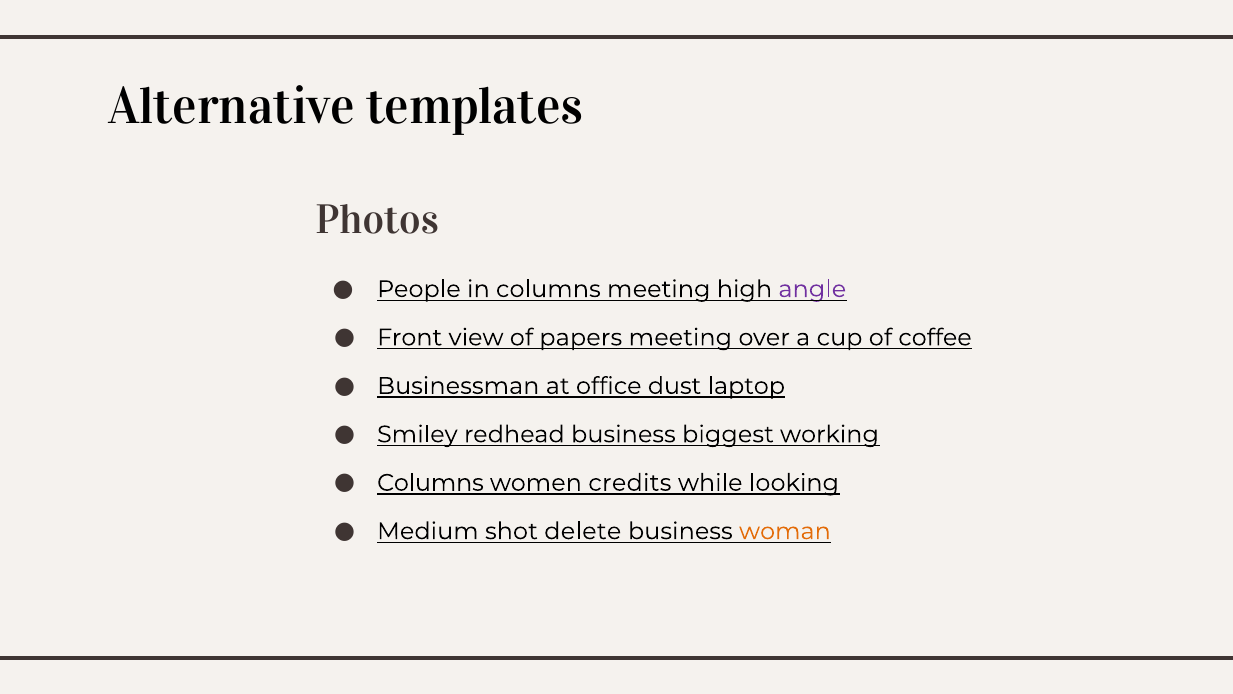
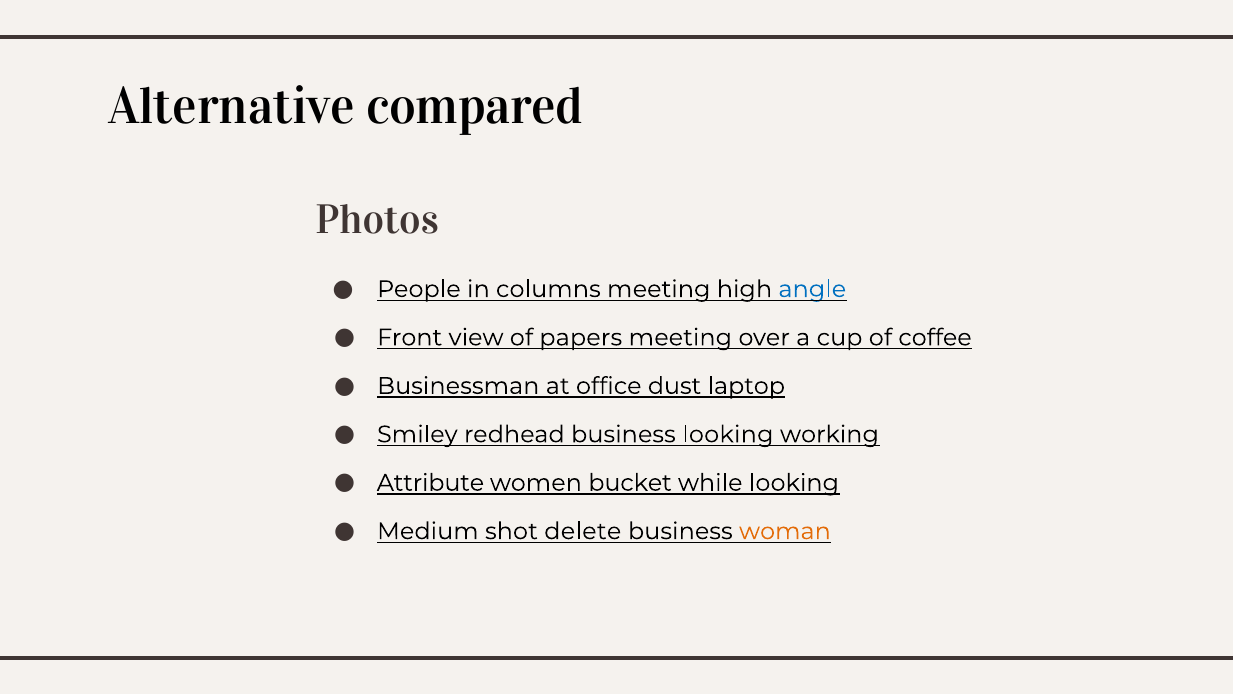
templates: templates -> compared
angle colour: purple -> blue
business biggest: biggest -> looking
Columns at (430, 483): Columns -> Attribute
credits: credits -> bucket
